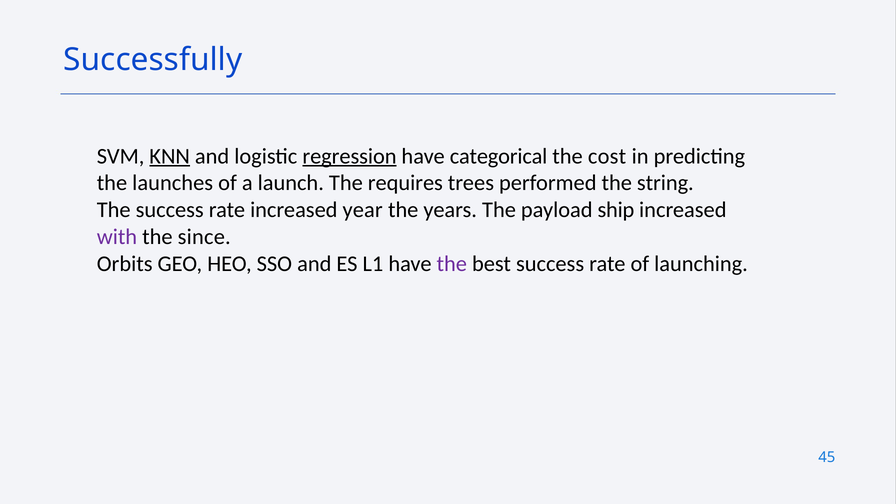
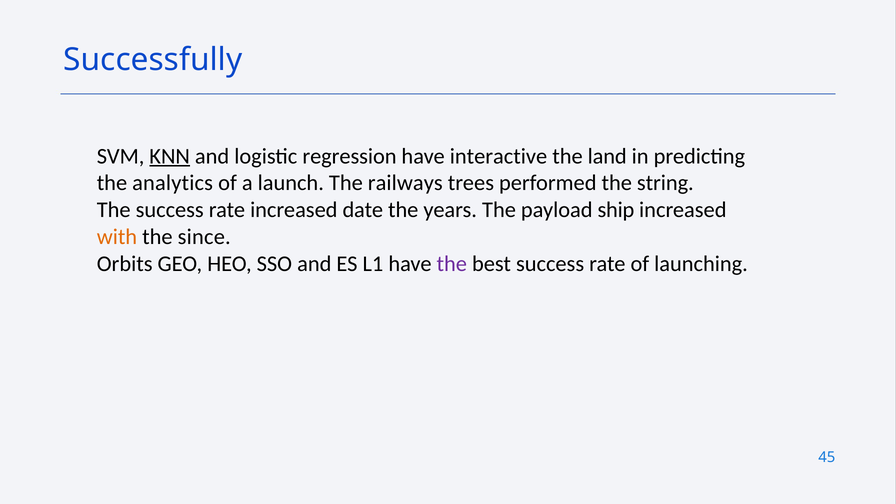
regression underline: present -> none
categorical: categorical -> interactive
cost: cost -> land
launches: launches -> analytics
requires: requires -> railways
year: year -> date
with colour: purple -> orange
